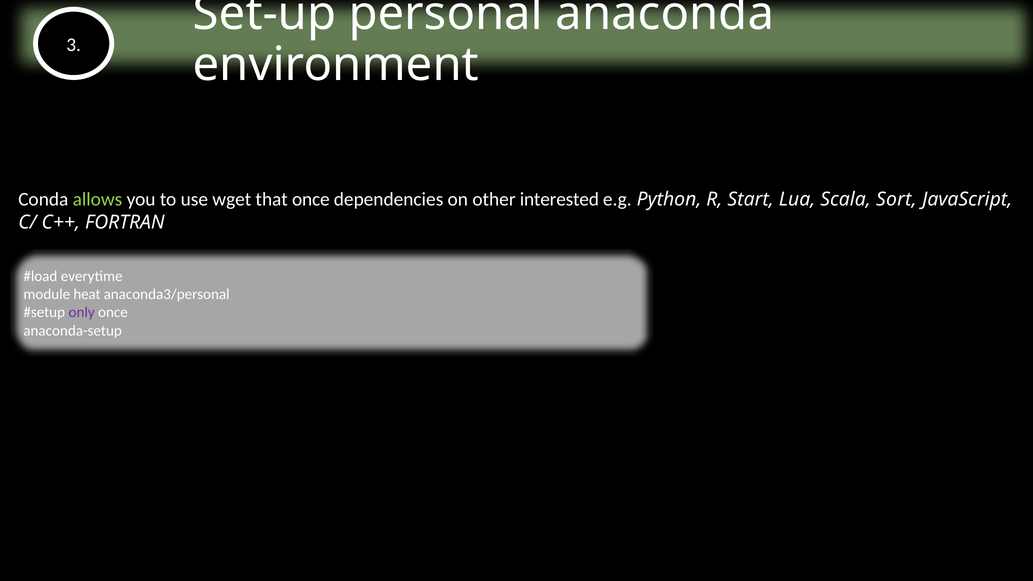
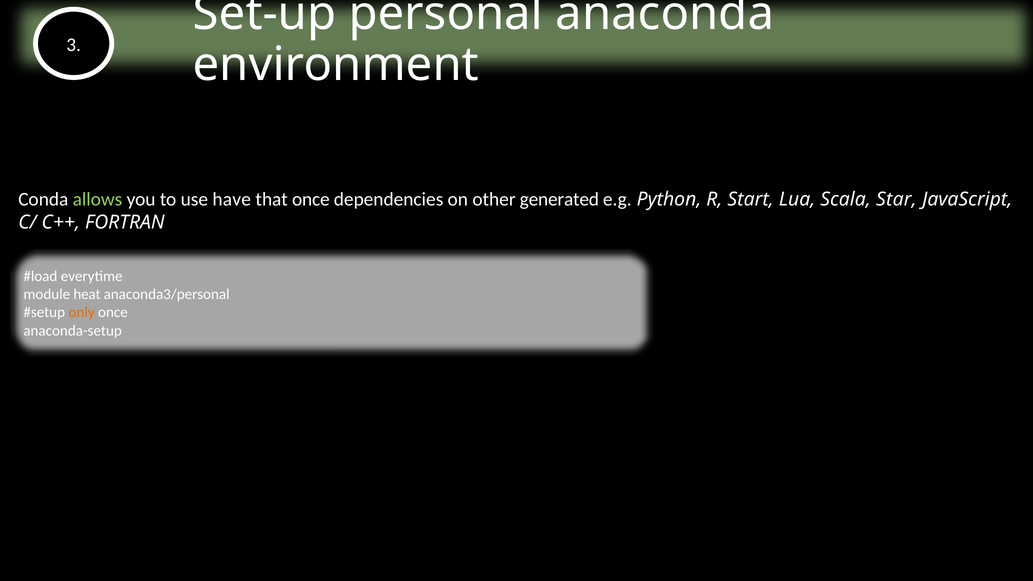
wget: wget -> have
interested: interested -> generated
Sort: Sort -> Star
only colour: purple -> orange
